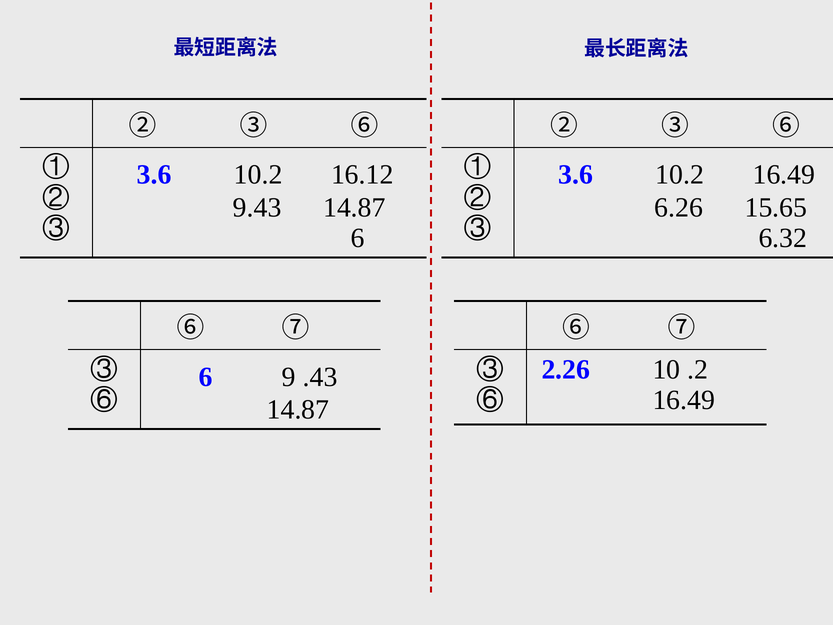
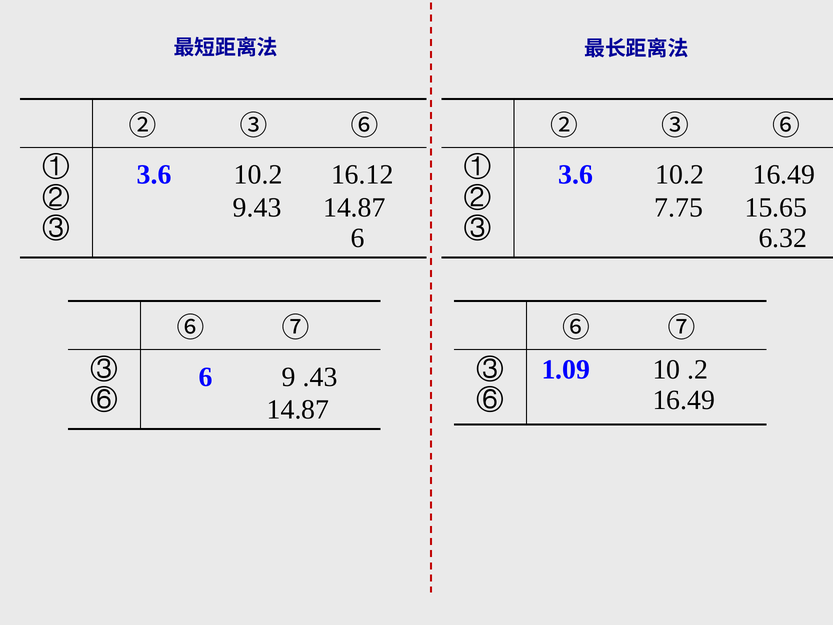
6.26: 6.26 -> 7.75
2.26: 2.26 -> 1.09
